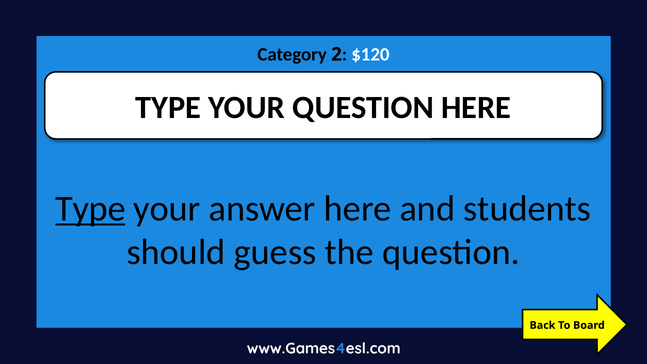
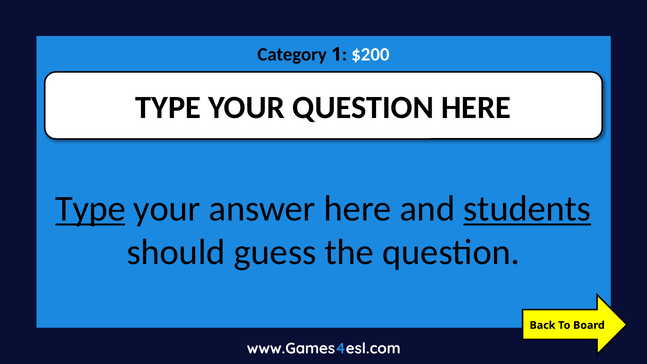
2: 2 -> 1
$120: $120 -> $200
students underline: none -> present
